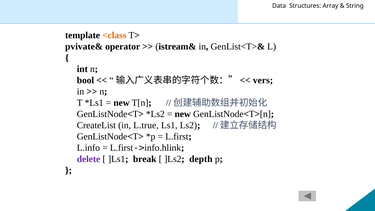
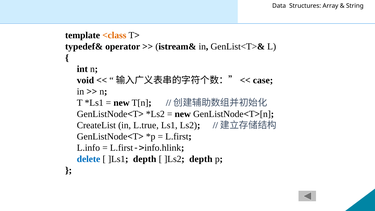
pvivate&: pvivate& -> typedef&
bool: bool -> void
vers: vers -> case
delete colour: purple -> blue
]Ls1 break: break -> depth
